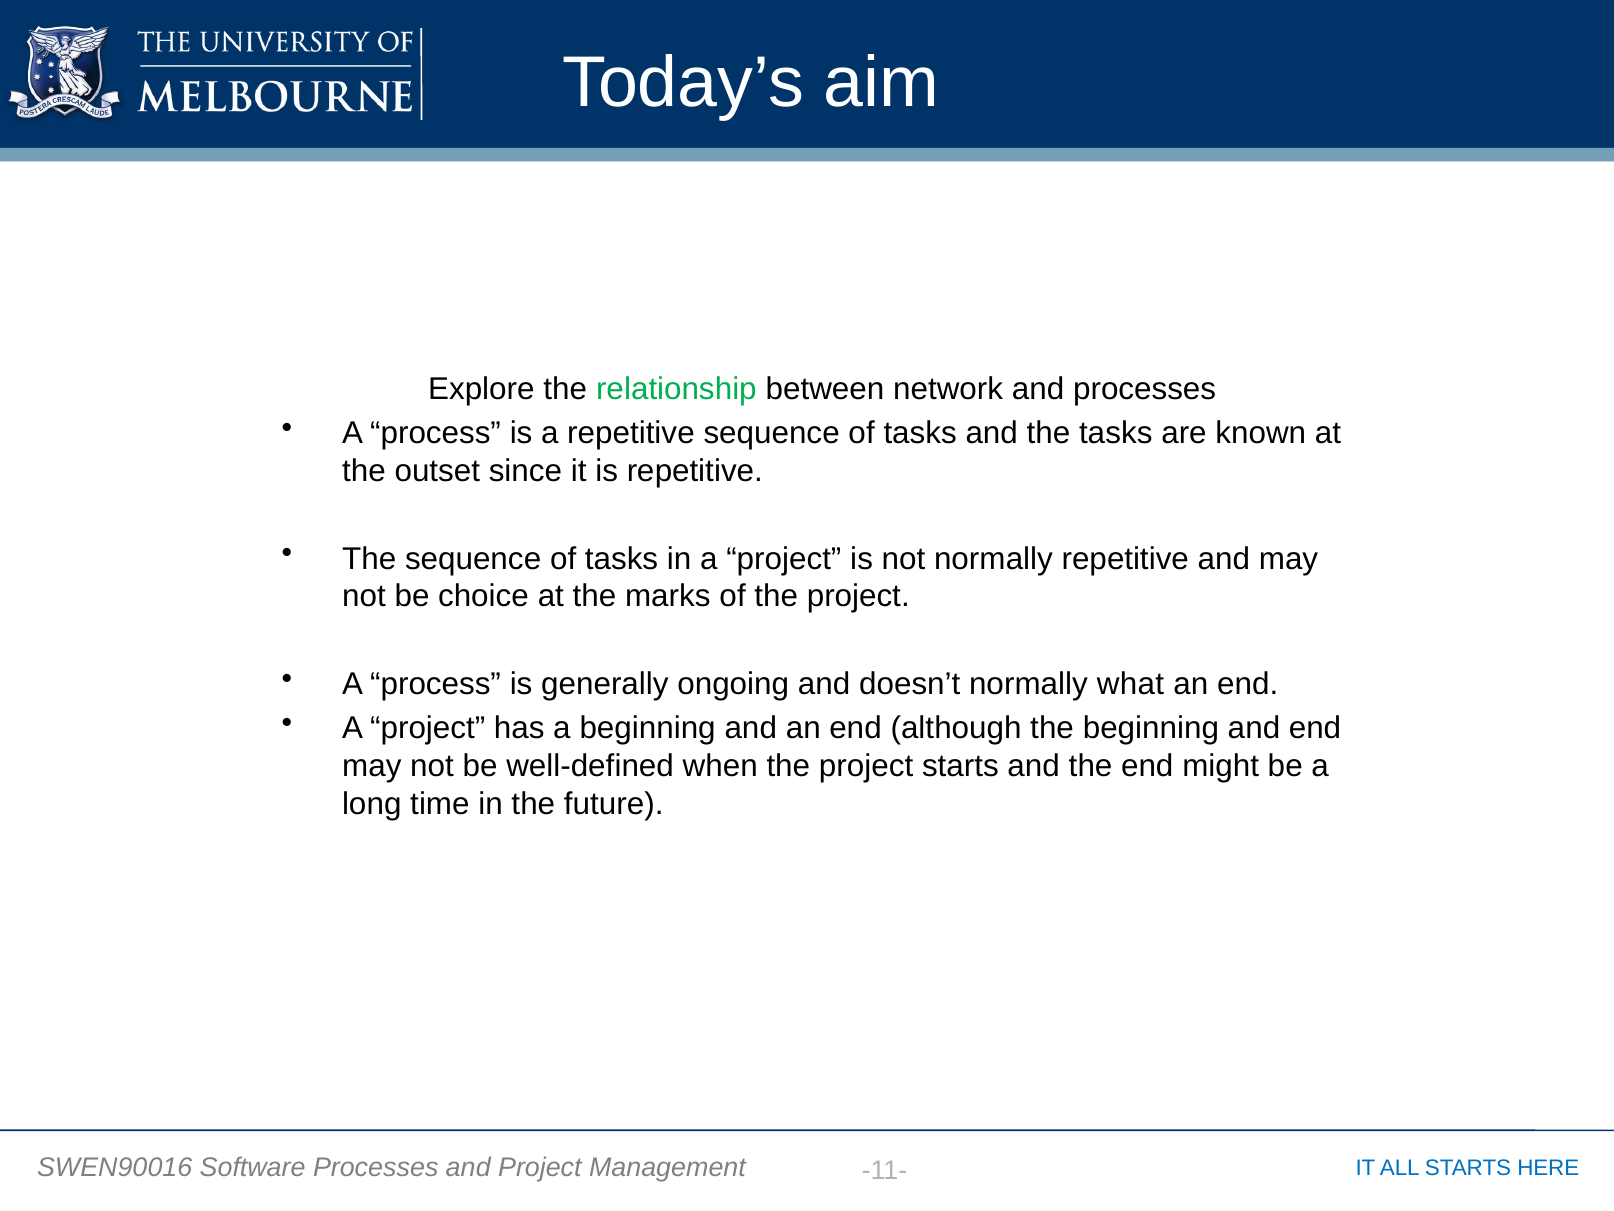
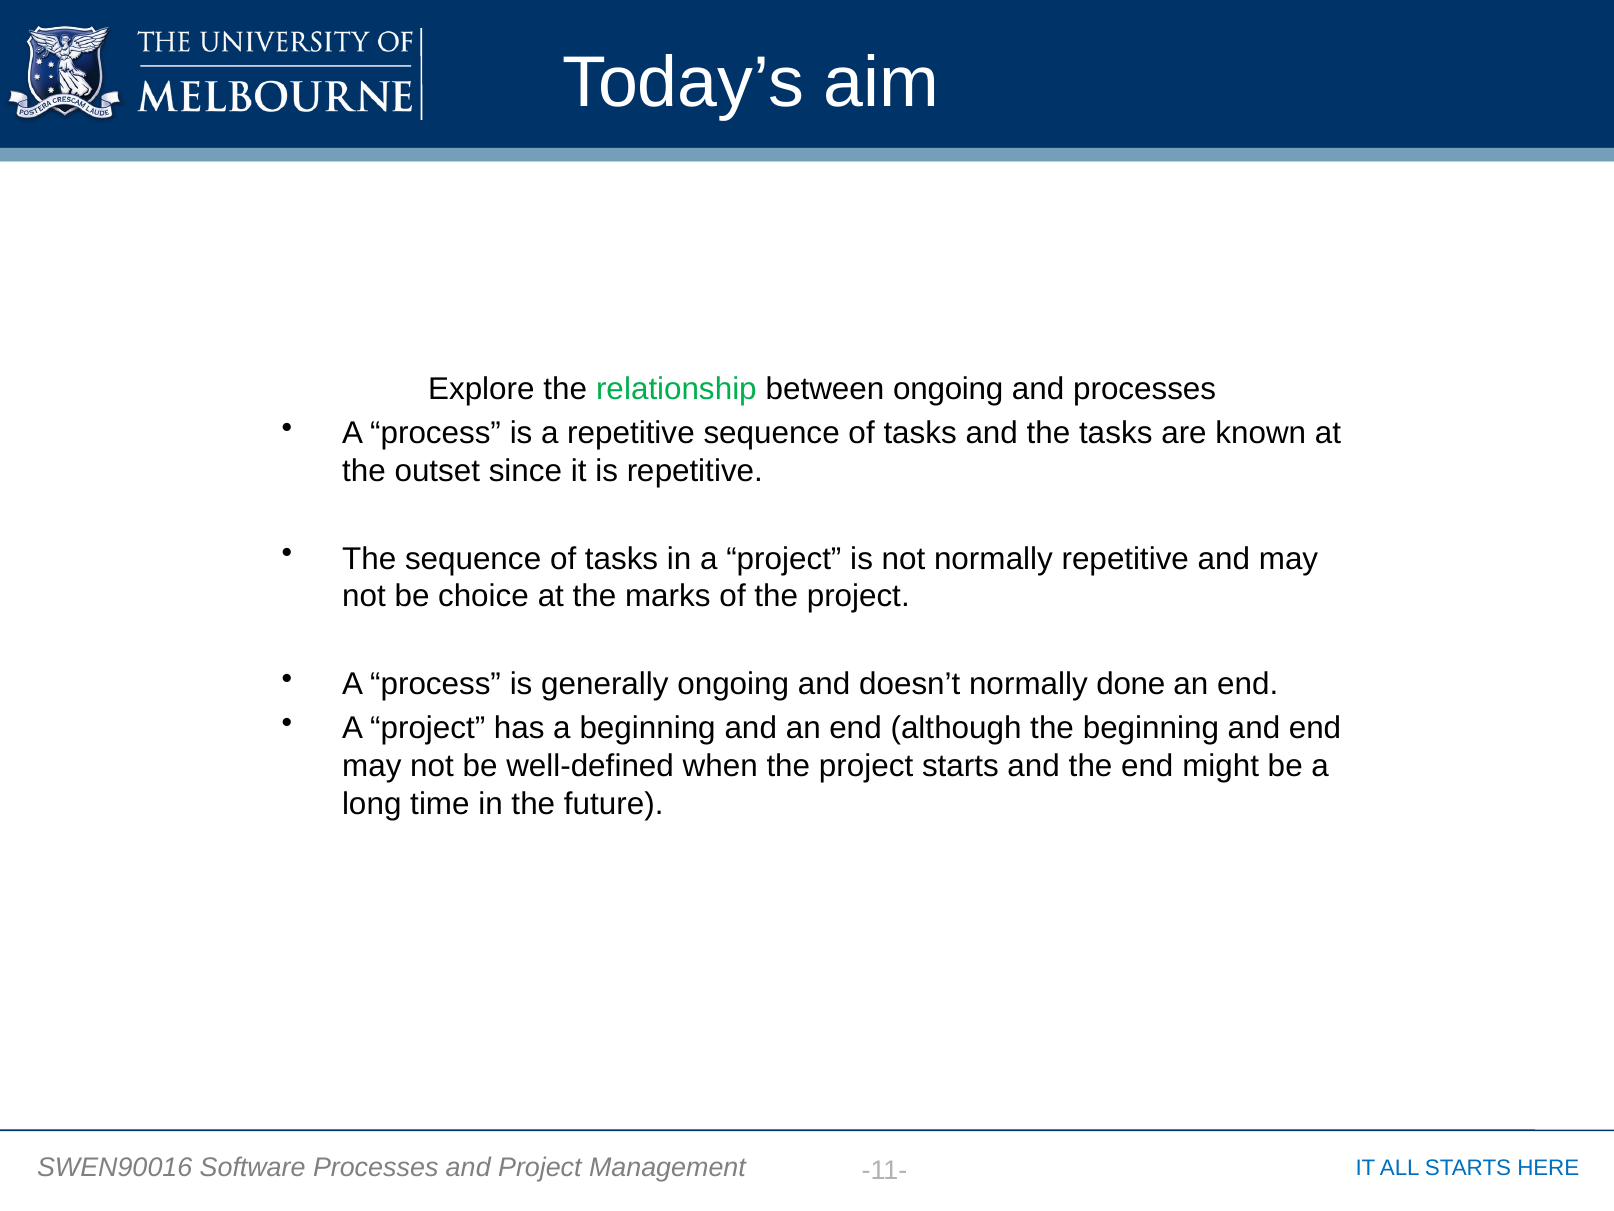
between network: network -> ongoing
what: what -> done
